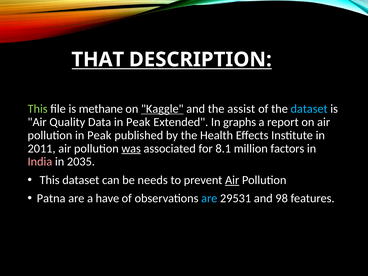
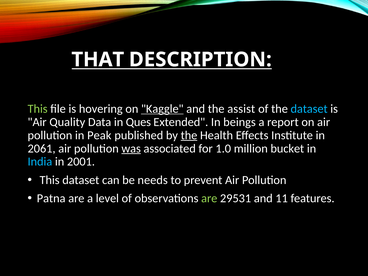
methane: methane -> hovering
Data in Peak: Peak -> Ques
graphs: graphs -> beings
the at (189, 135) underline: none -> present
2011: 2011 -> 2061
8.1: 8.1 -> 1.0
factors: factors -> bucket
India colour: pink -> light blue
2035: 2035 -> 2001
Air at (232, 180) underline: present -> none
have: have -> level
are at (209, 198) colour: light blue -> light green
98: 98 -> 11
